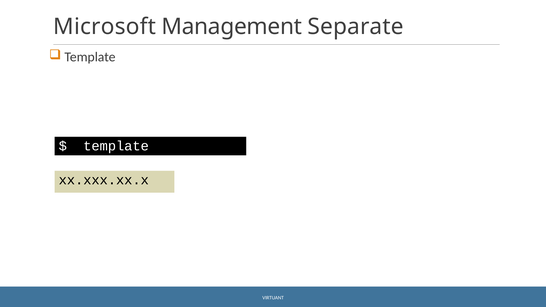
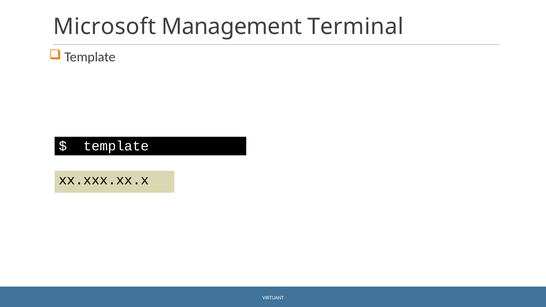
Separate: Separate -> Terminal
